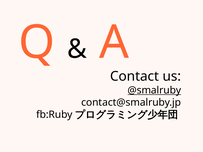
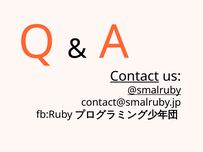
Contact underline: none -> present
